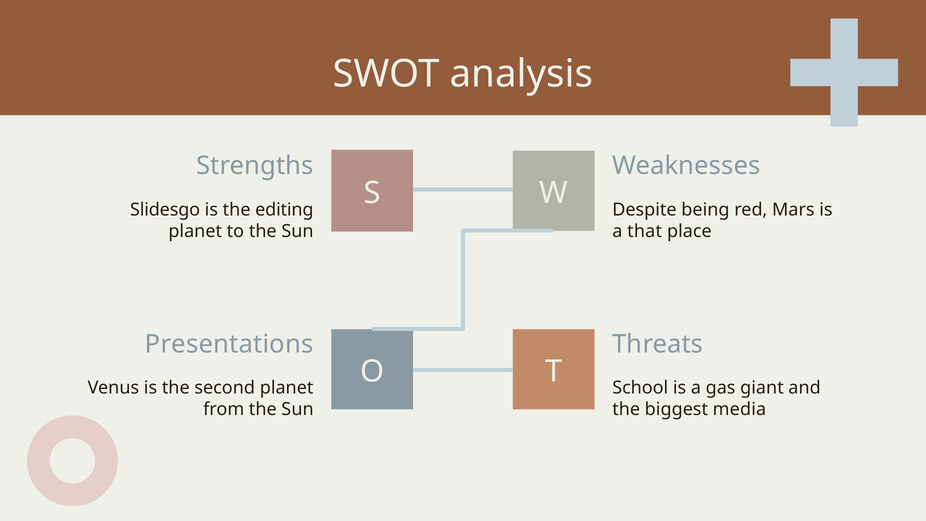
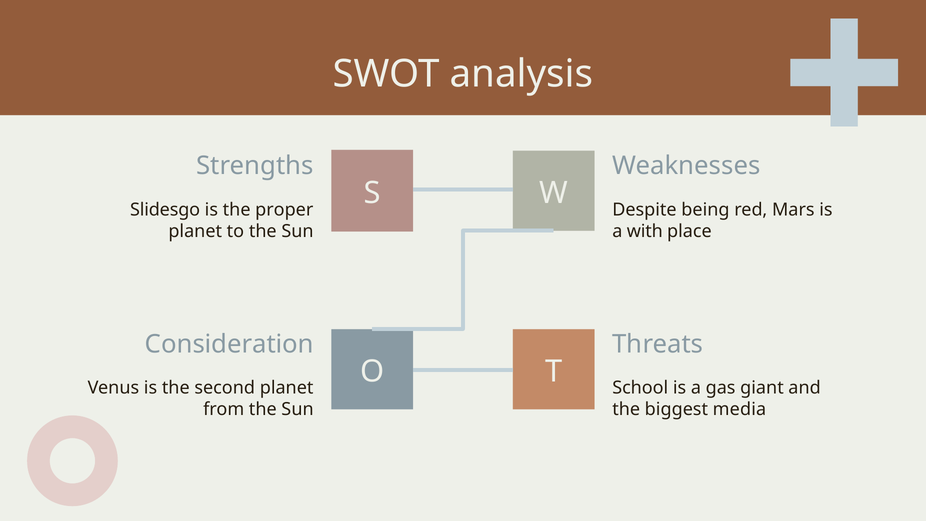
editing: editing -> proper
that: that -> with
Presentations: Presentations -> Consideration
